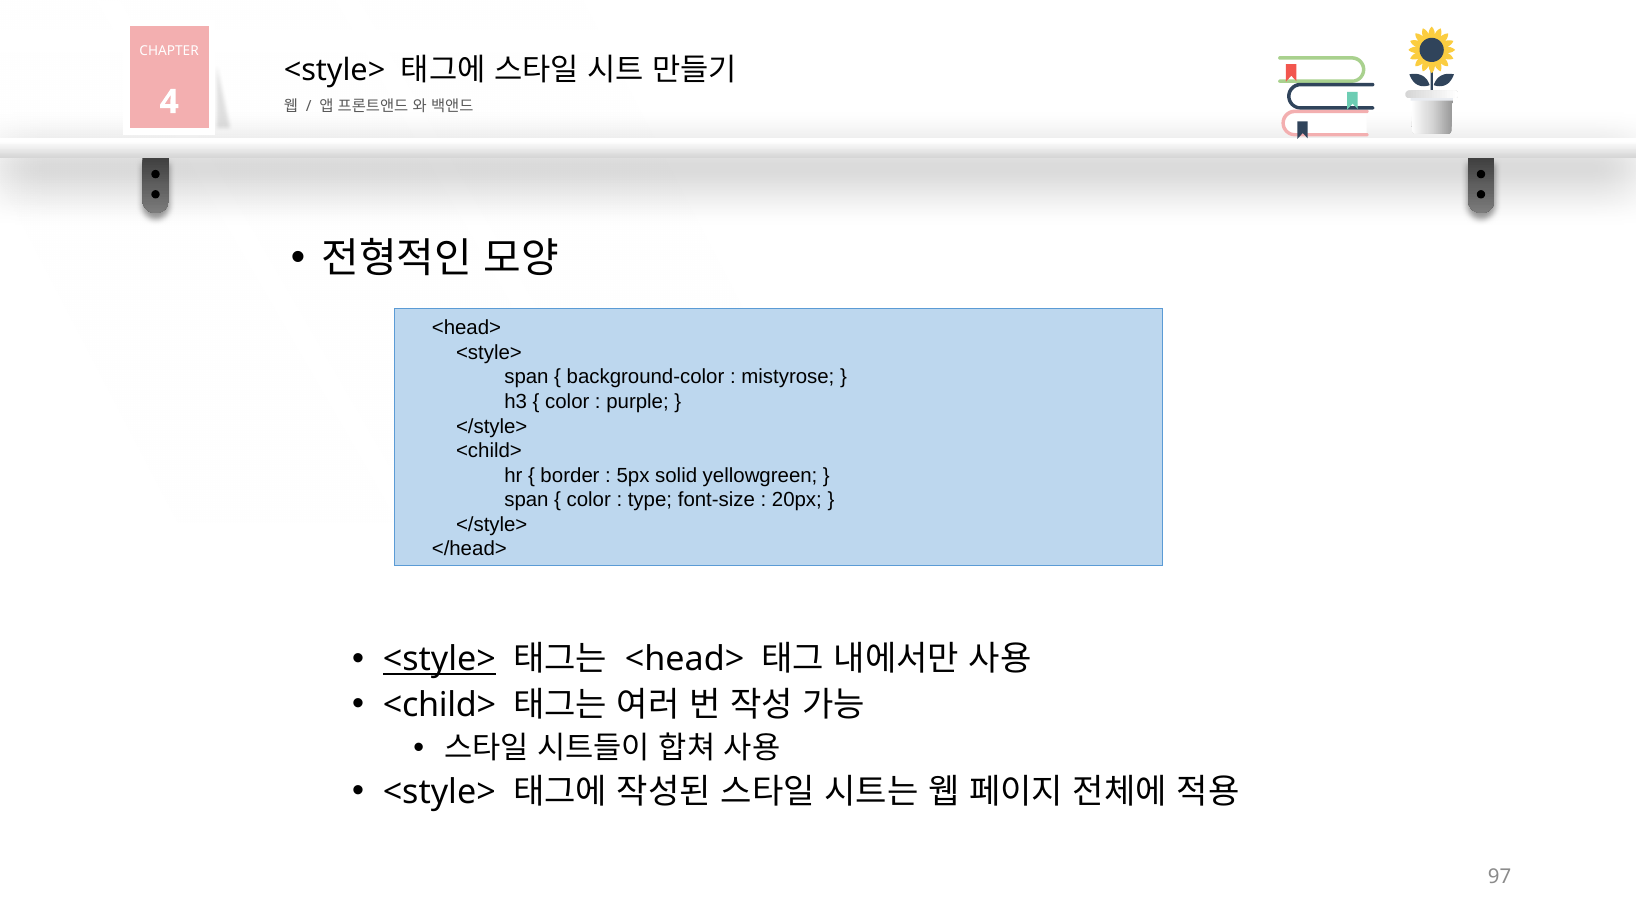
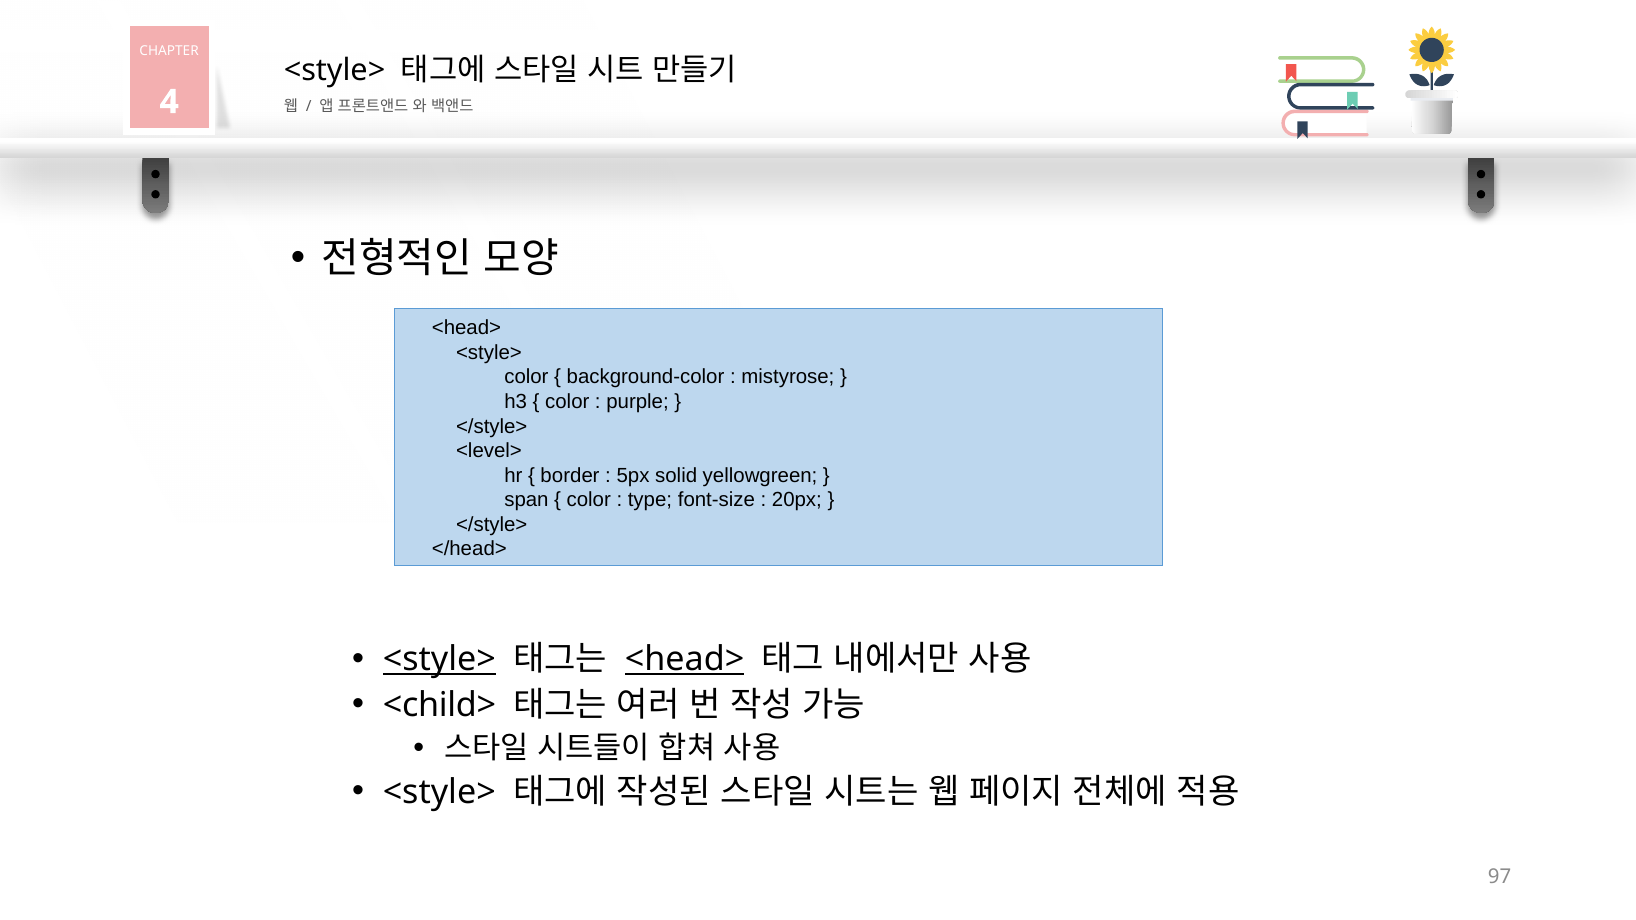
span at (526, 377): span -> color
<child> at (489, 451): <child> -> <level>
<head> at (685, 660) underline: none -> present
